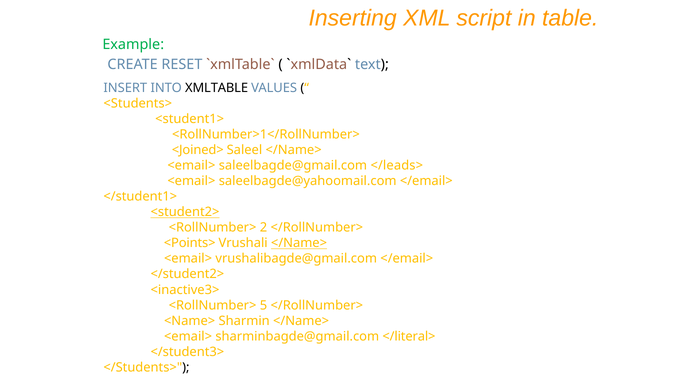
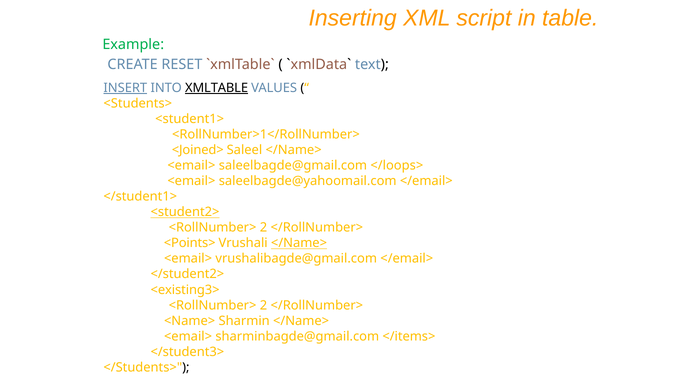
INSERT underline: none -> present
XMLTABLE underline: none -> present
</leads>: </leads> -> </loops>
<inactive3>: <inactive3> -> <existing3>
5 at (263, 305): 5 -> 2
</literal>: </literal> -> </items>
